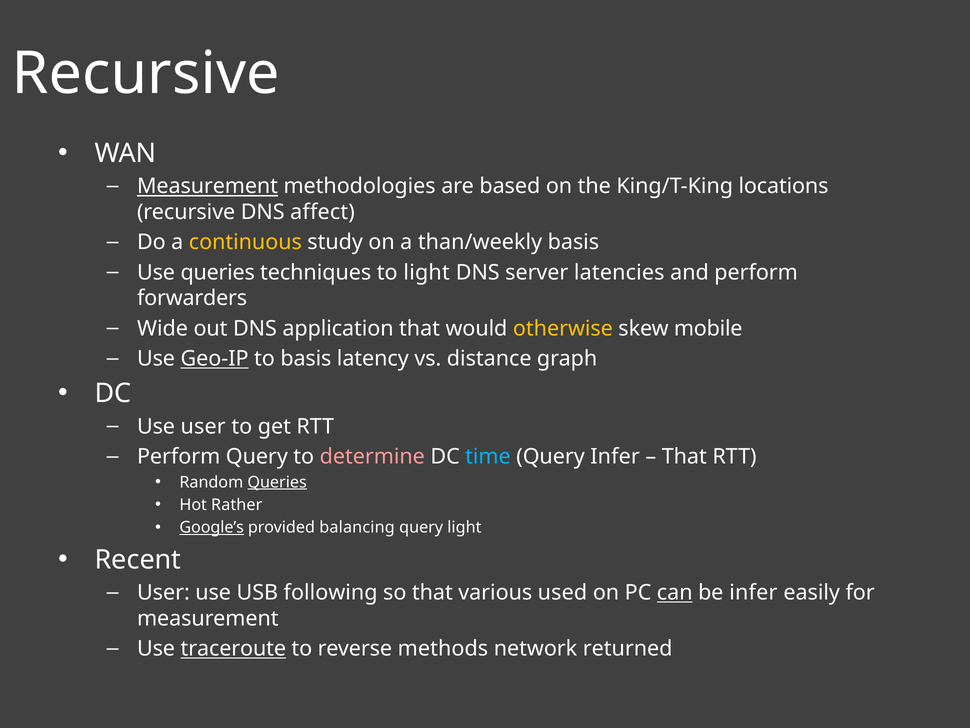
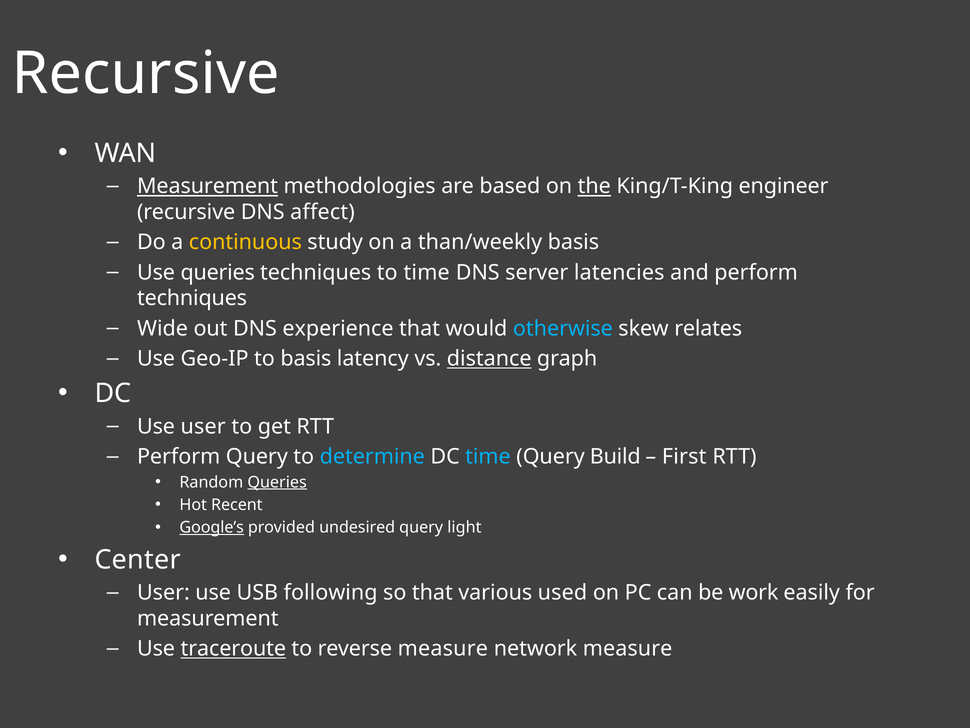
the underline: none -> present
locations: locations -> engineer
to light: light -> time
forwarders at (192, 298): forwarders -> techniques
application: application -> experience
otherwise colour: yellow -> light blue
mobile: mobile -> relates
Geo-IP underline: present -> none
distance underline: none -> present
determine colour: pink -> light blue
Query Infer: Infer -> Build
That at (684, 456): That -> First
Rather: Rather -> Recent
balancing: balancing -> undesired
Recent: Recent -> Center
can underline: present -> none
be infer: infer -> work
reverse methods: methods -> measure
network returned: returned -> measure
